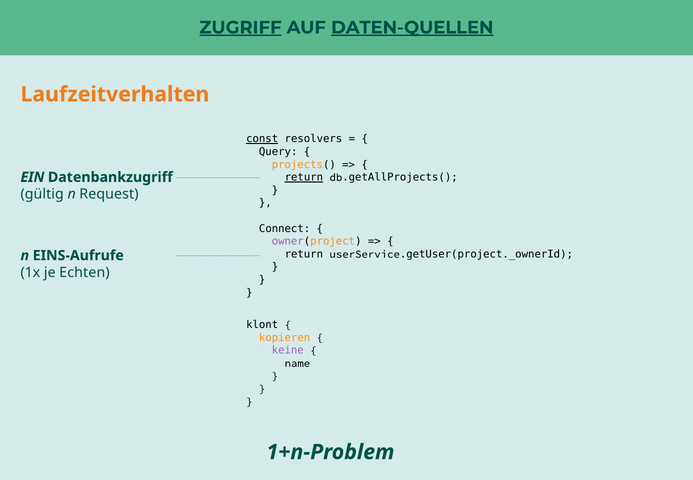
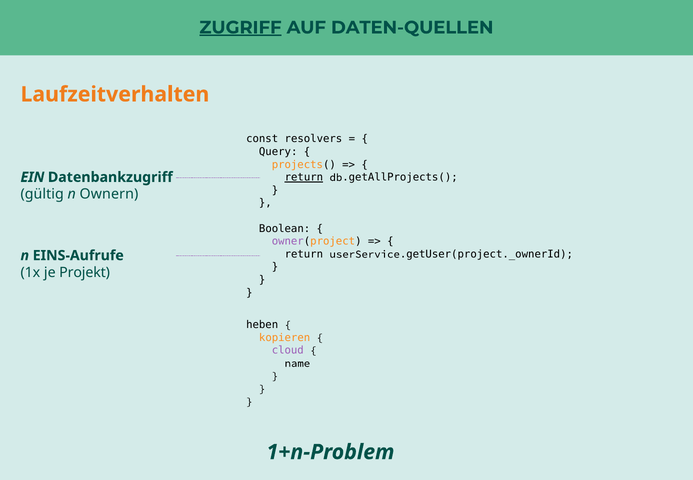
DATEN-QUELLEN underline: present -> none
const underline: present -> none
Request: Request -> Ownern
Connect: Connect -> Boolean
Echten: Echten -> Projekt
klont: klont -> heben
keine: keine -> cloud
